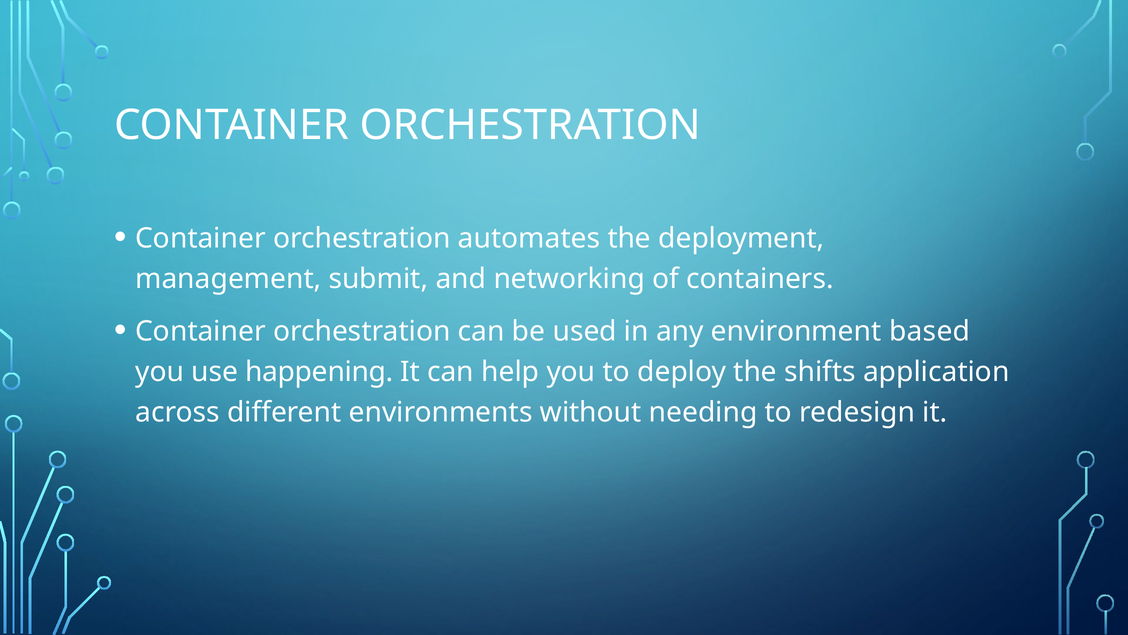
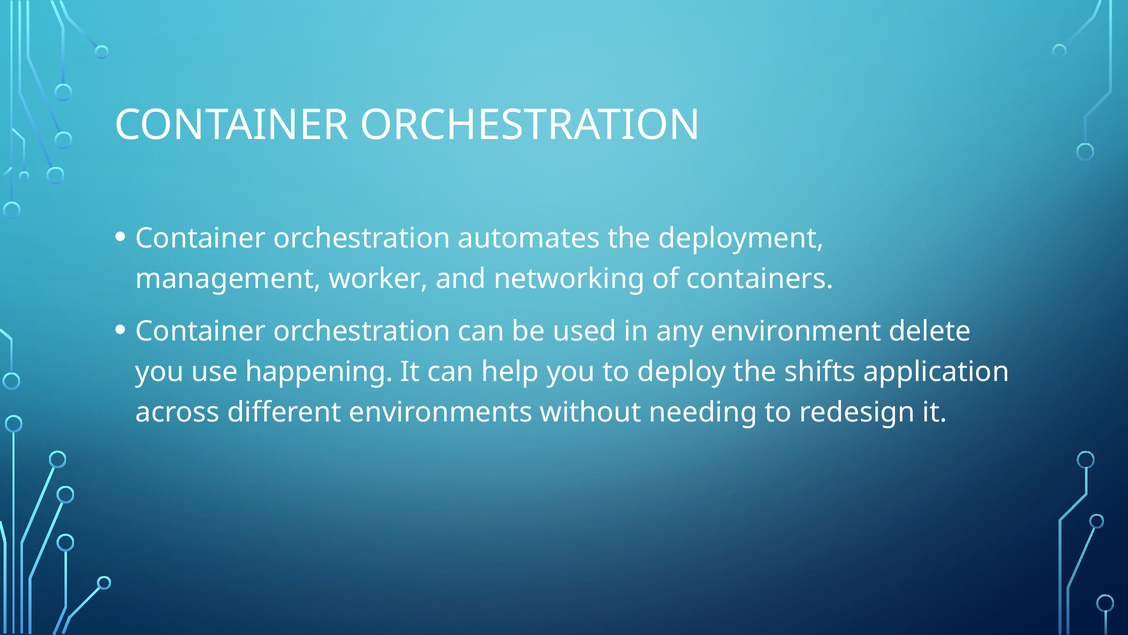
submit: submit -> worker
based: based -> delete
